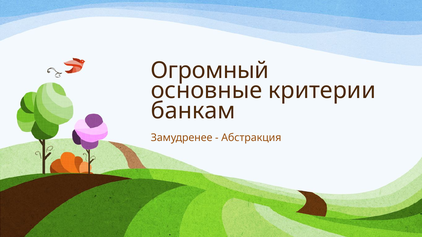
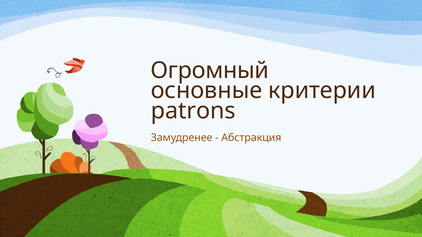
банкам: банкам -> patrons
